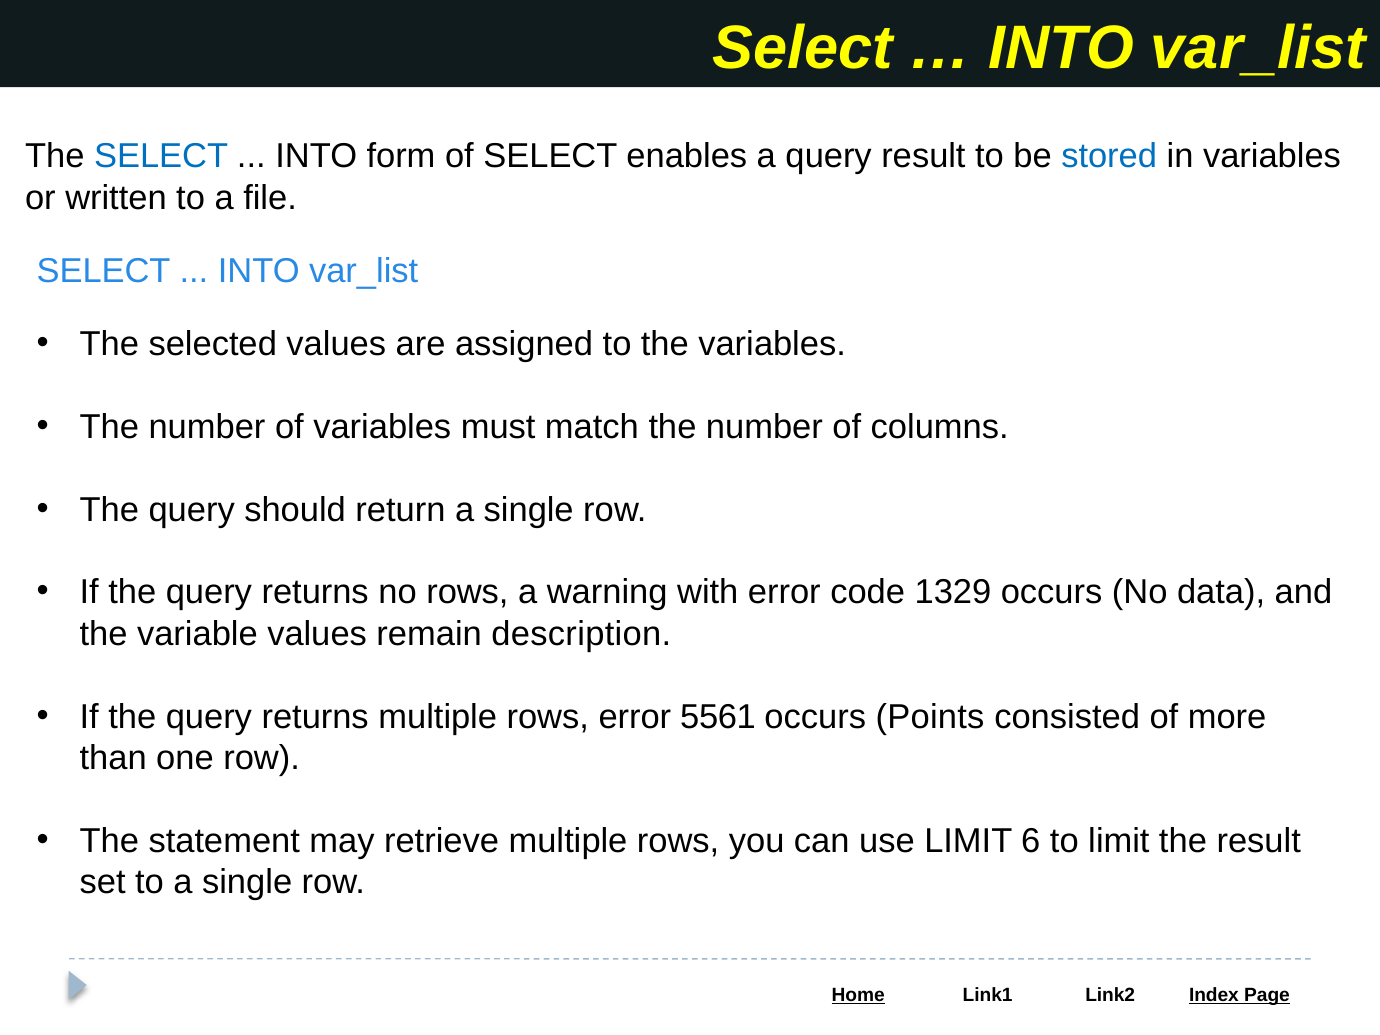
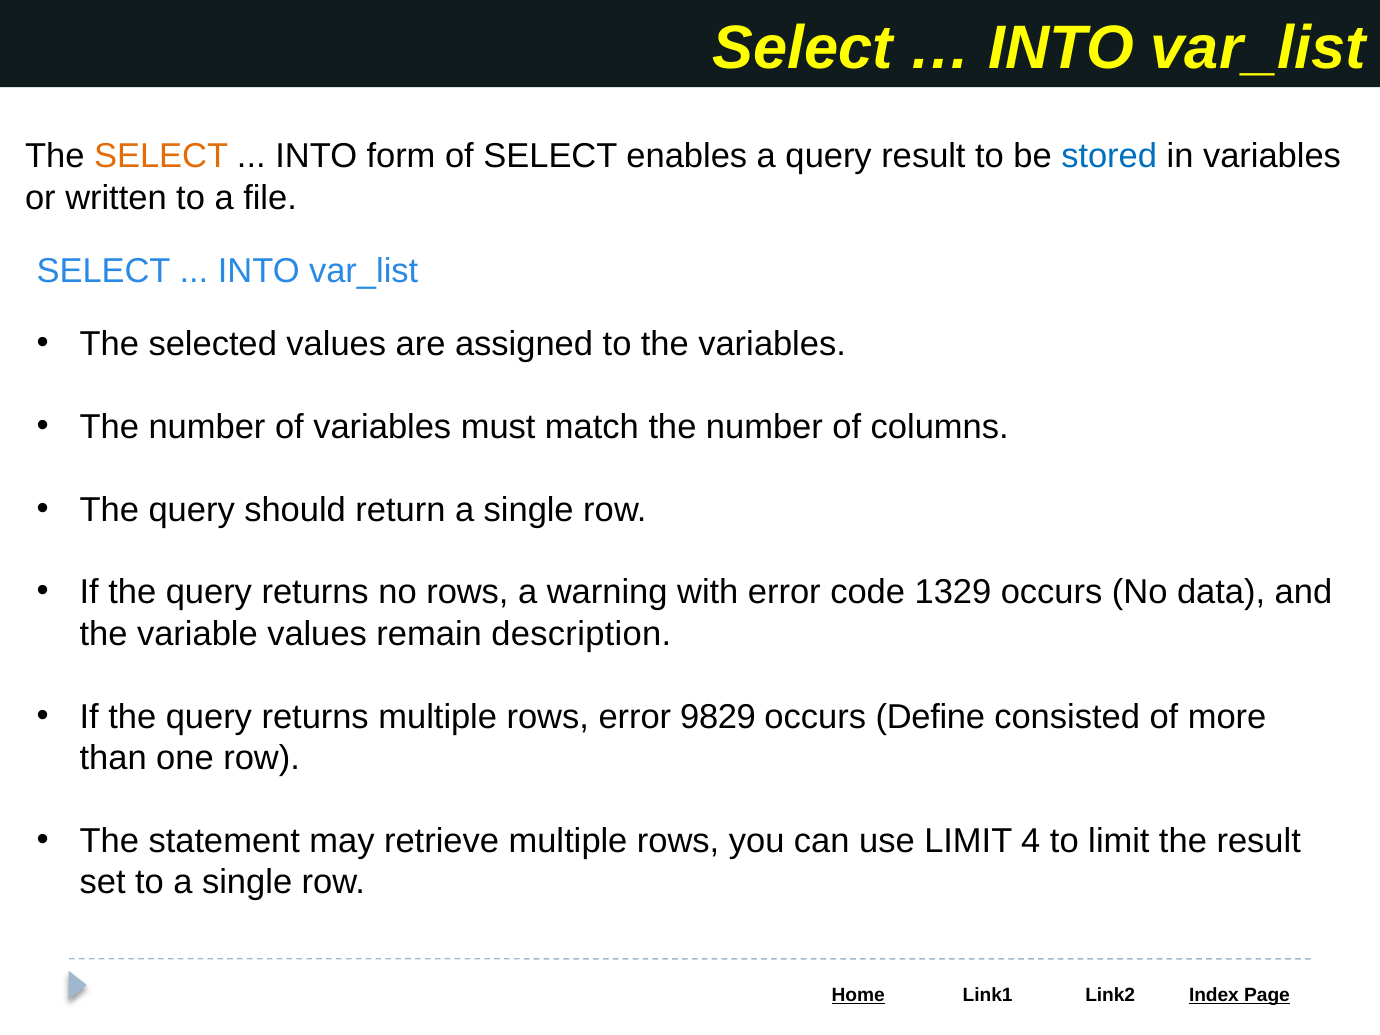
SELECT at (161, 156) colour: blue -> orange
5561: 5561 -> 9829
Points: Points -> Define
6: 6 -> 4
